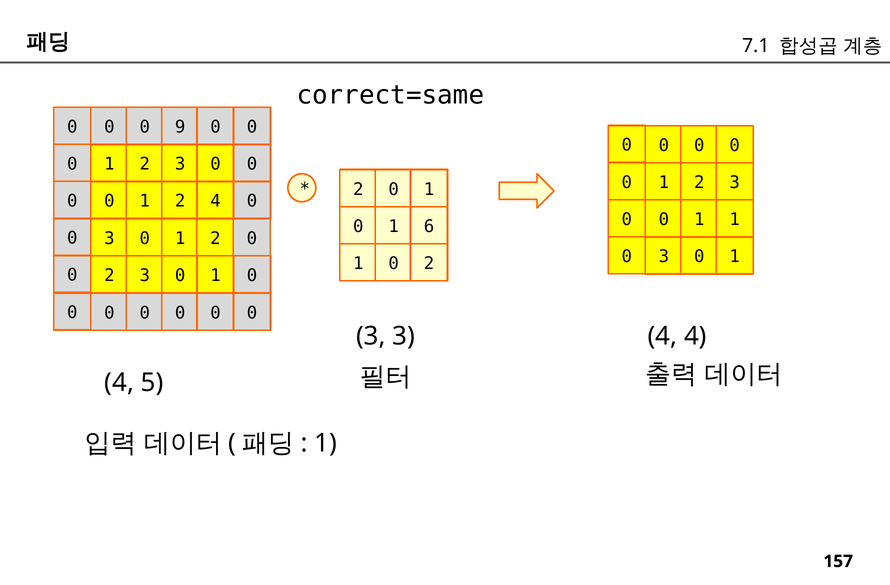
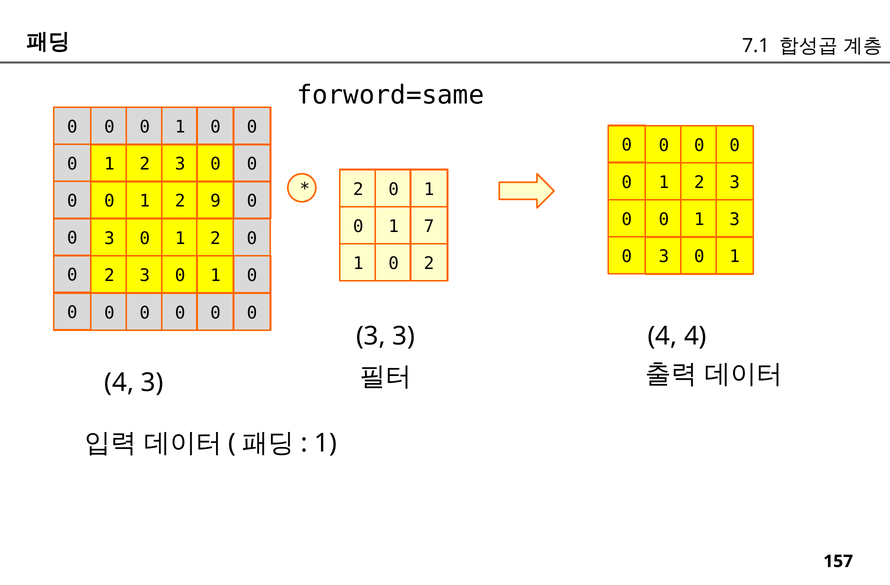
correct=same: correct=same -> forword=same
9 at (180, 127): 9 -> 1
2 4: 4 -> 9
1 1: 1 -> 3
6: 6 -> 7
4 5: 5 -> 3
